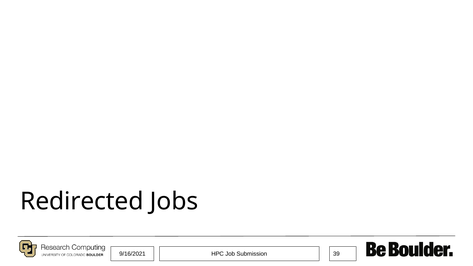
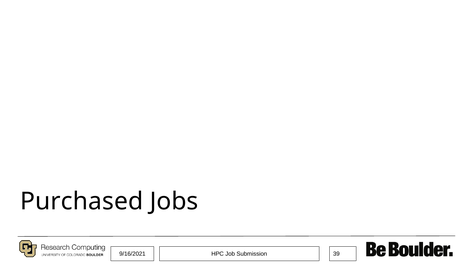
Redirected: Redirected -> Purchased
